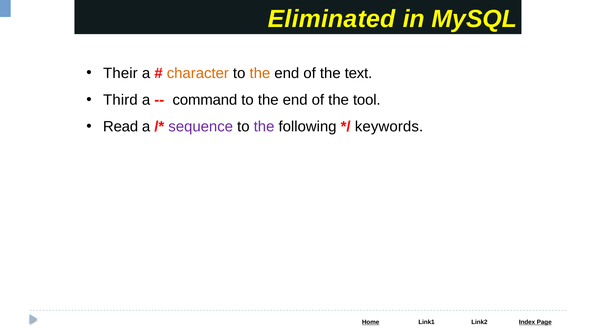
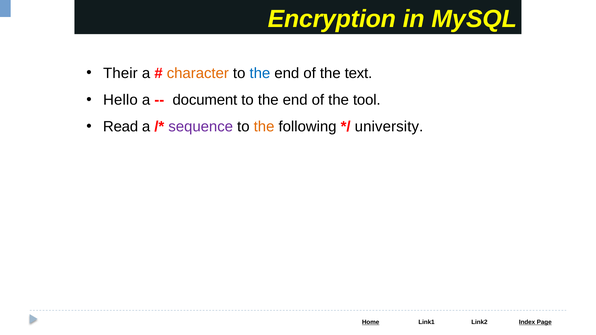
Eliminated: Eliminated -> Encryption
the at (260, 73) colour: orange -> blue
Third: Third -> Hello
command: command -> document
the at (264, 127) colour: purple -> orange
keywords: keywords -> university
